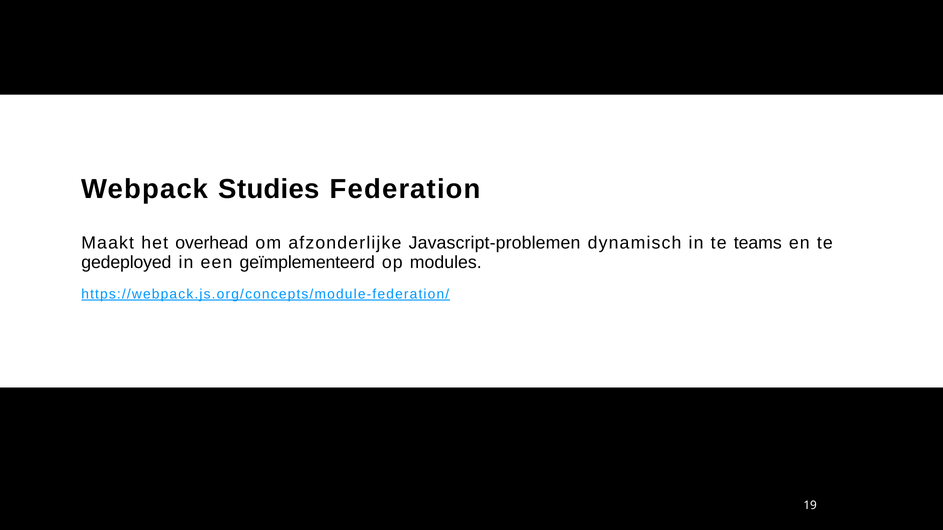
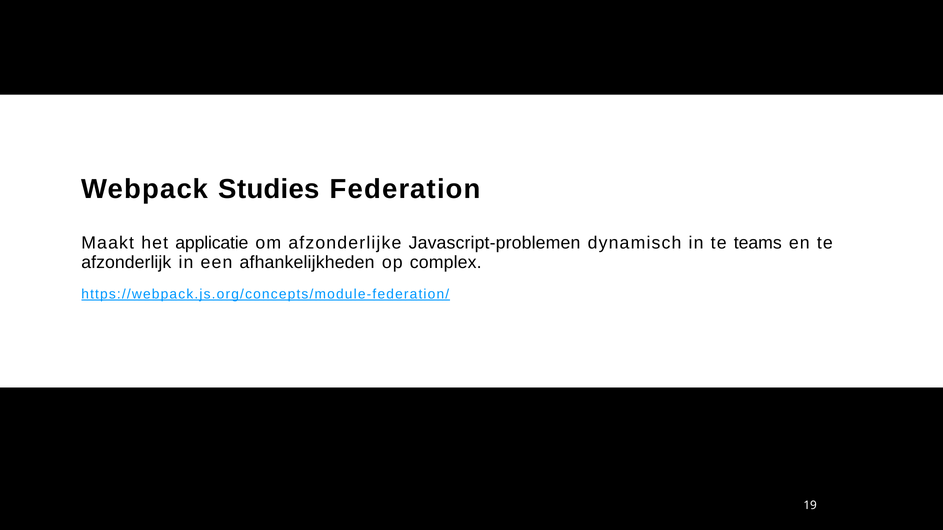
overhead: overhead -> applicatie
gedeployed: gedeployed -> afzonderlijk
geïmplementeerd: geïmplementeerd -> afhankelijkheden
modules: modules -> complex
